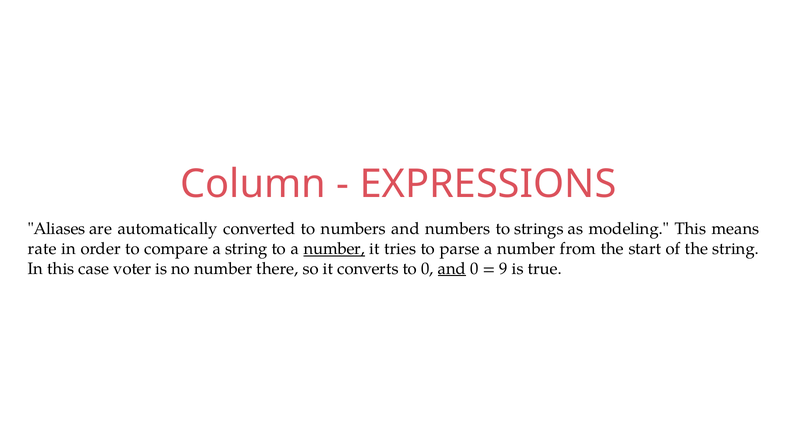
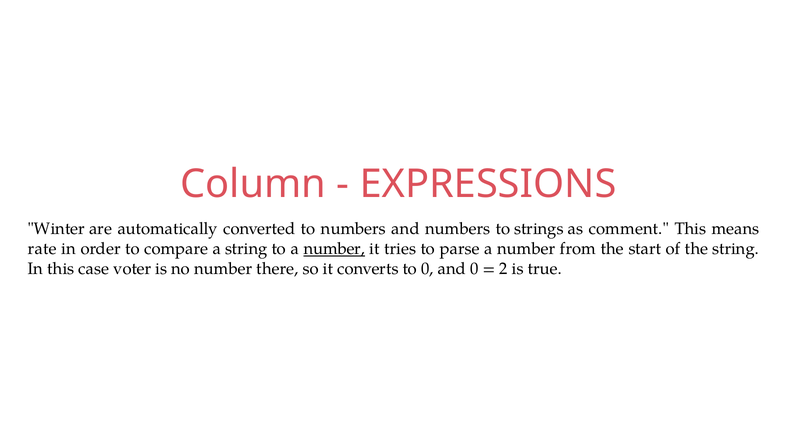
Aliases: Aliases -> Winter
modeling: modeling -> comment
and at (452, 269) underline: present -> none
9: 9 -> 2
